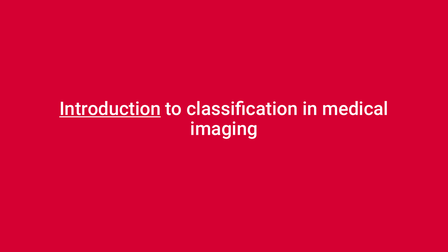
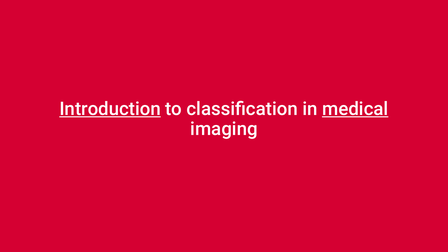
medical underline: none -> present
